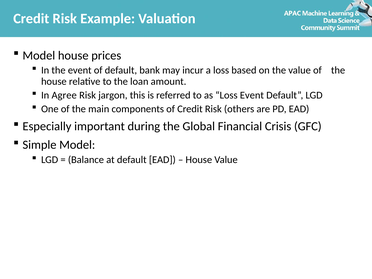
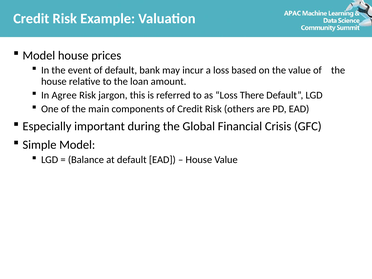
Loss Event: Event -> There
